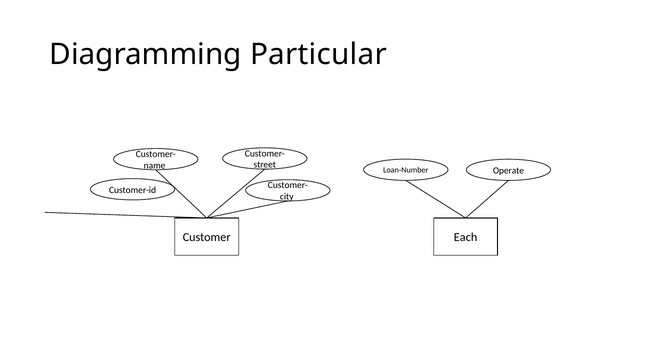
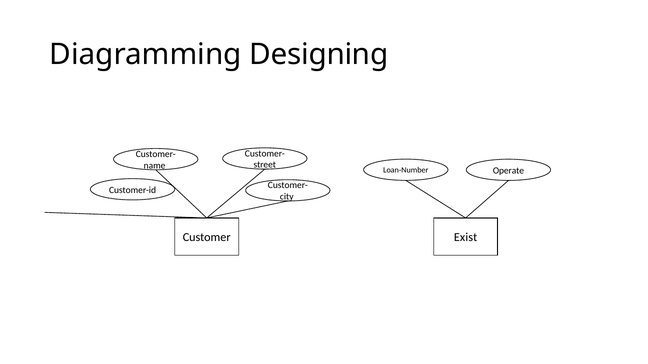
Particular: Particular -> Designing
Each: Each -> Exist
